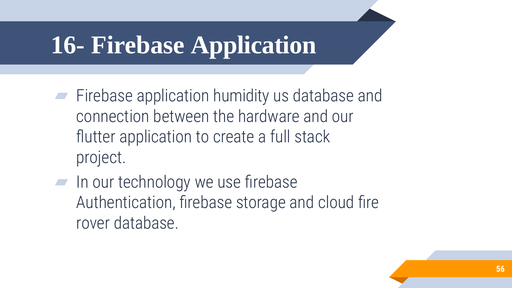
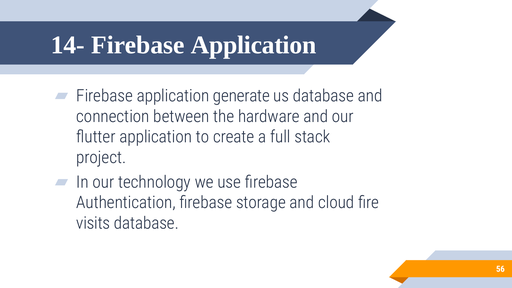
16-: 16- -> 14-
humidity: humidity -> generate
rover: rover -> visits
